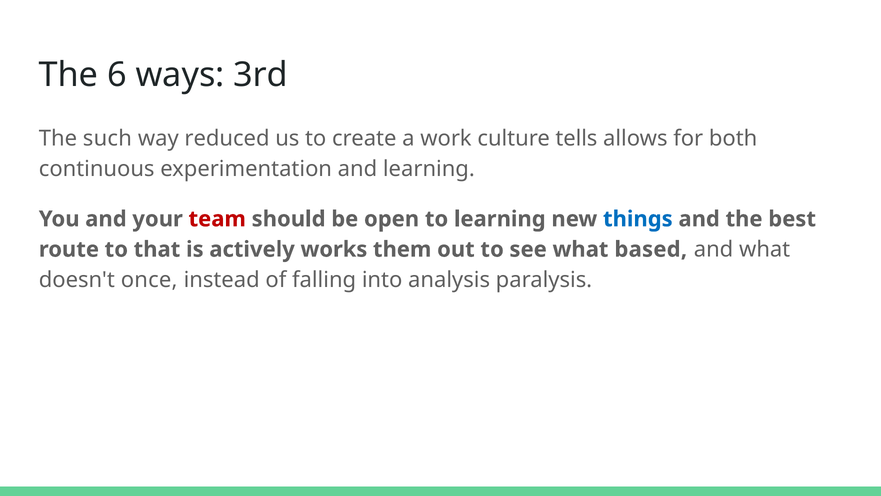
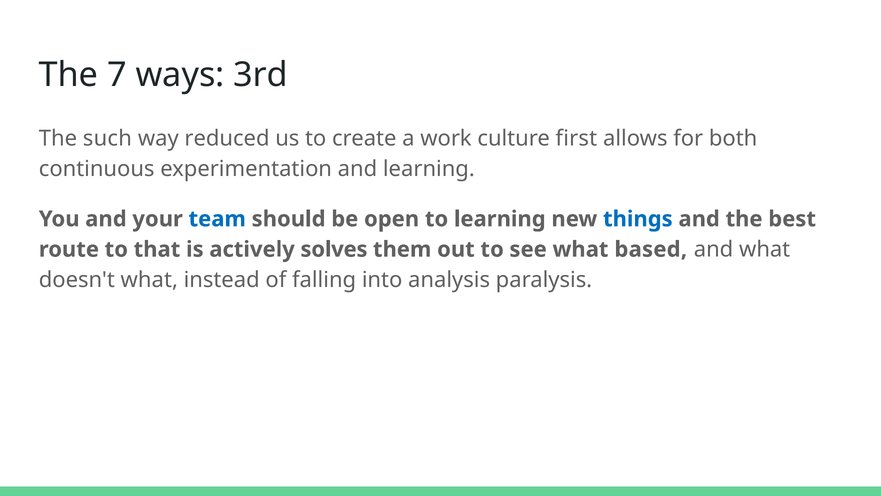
6: 6 -> 7
tells: tells -> first
team colour: red -> blue
works: works -> solves
doesn't once: once -> what
